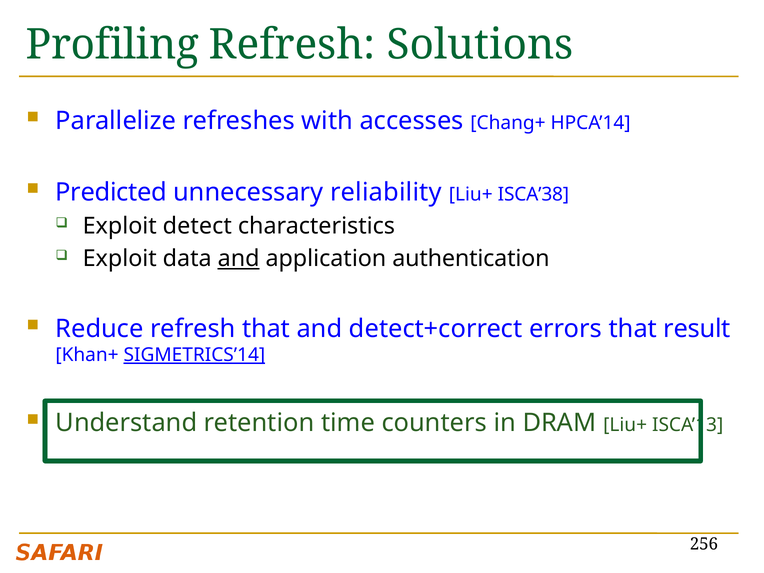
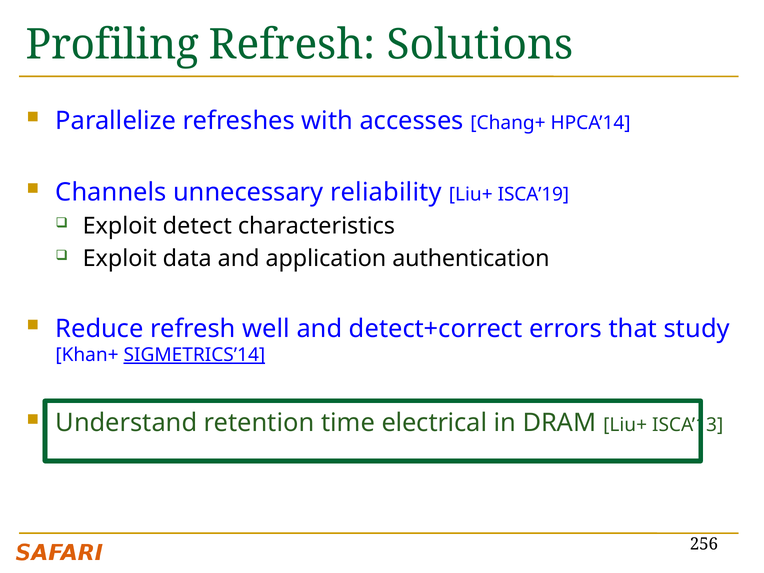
Predicted: Predicted -> Channels
ISCA’38: ISCA’38 -> ISCA’19
and at (239, 259) underline: present -> none
refresh that: that -> well
result: result -> study
counters: counters -> electrical
